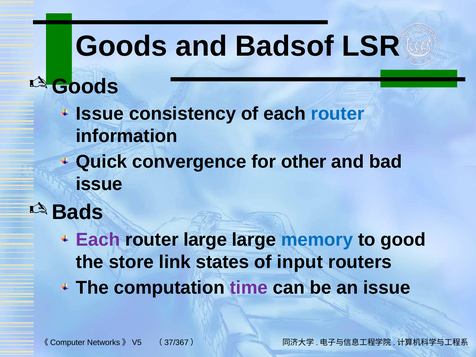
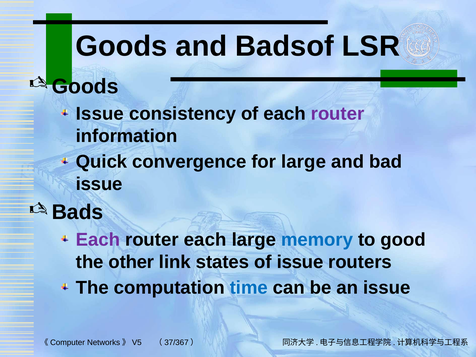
router at (338, 114) colour: blue -> purple
for other: other -> large
router large: large -> each
store: store -> other
of input: input -> issue
time colour: purple -> blue
